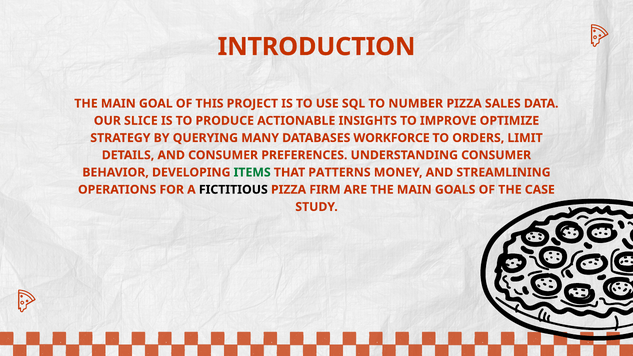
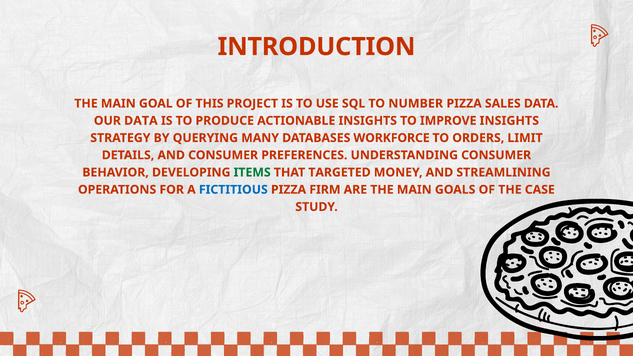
OUR SLICE: SLICE -> DATA
IMPROVE OPTIMIZE: OPTIMIZE -> INSIGHTS
PATTERNS: PATTERNS -> TARGETED
FICTITIOUS colour: black -> blue
